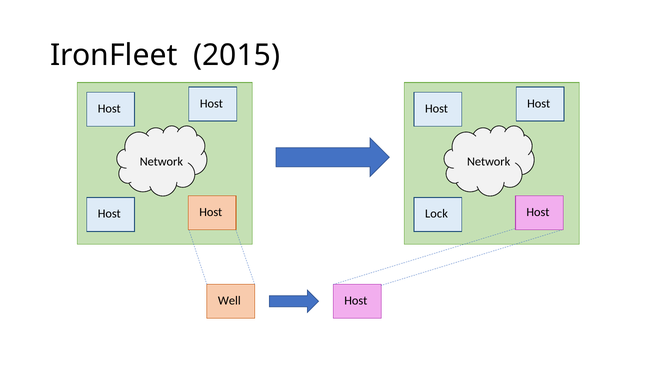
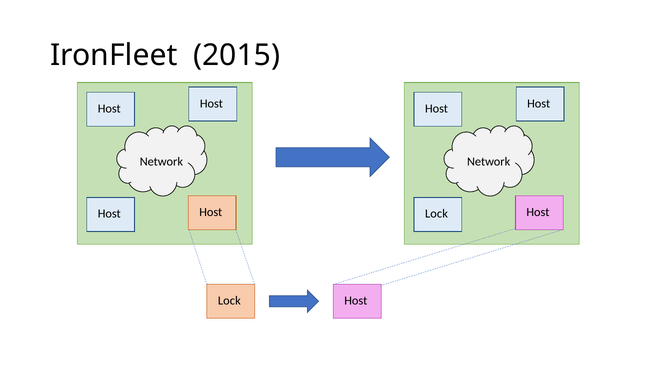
Well at (229, 301): Well -> Lock
